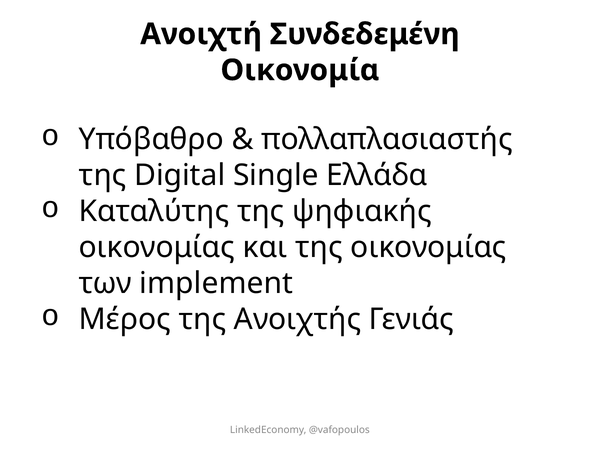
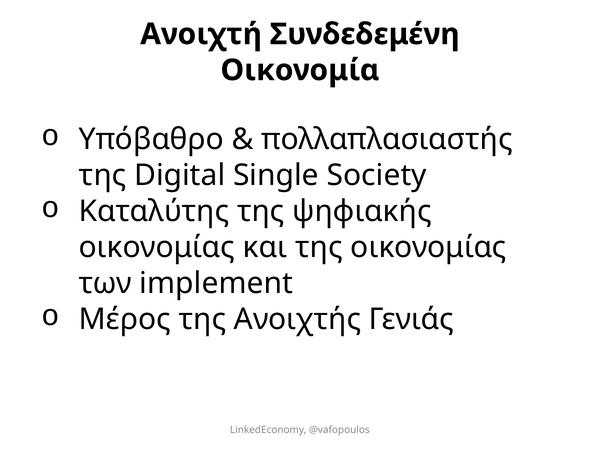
Ελλάδα: Ελλάδα -> Society
